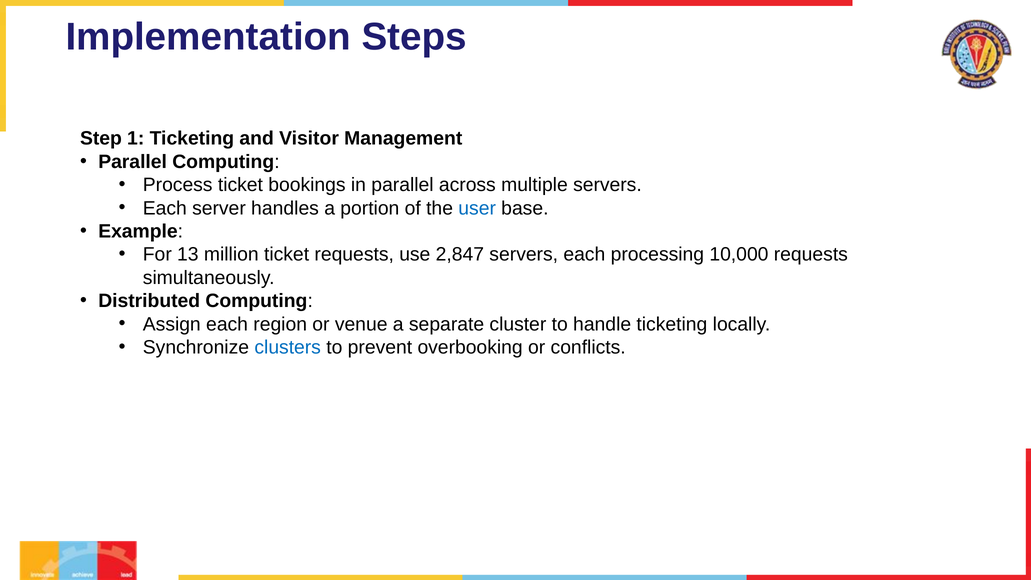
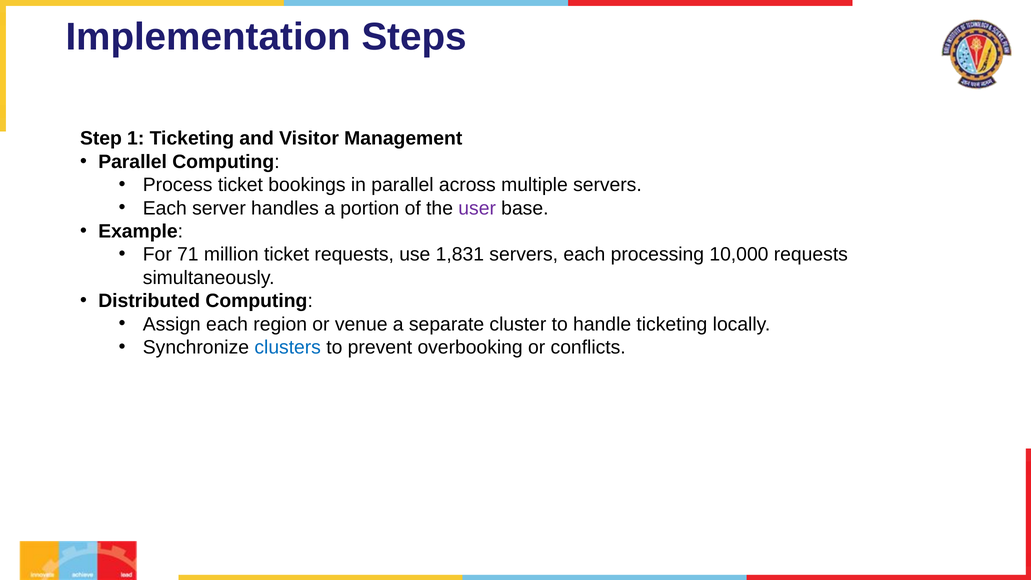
user colour: blue -> purple
13: 13 -> 71
2,847: 2,847 -> 1,831
